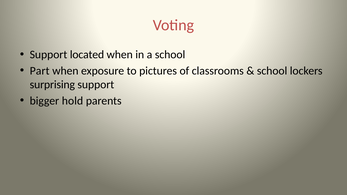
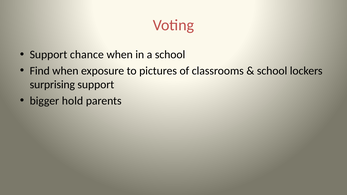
located: located -> chance
Part: Part -> Find
